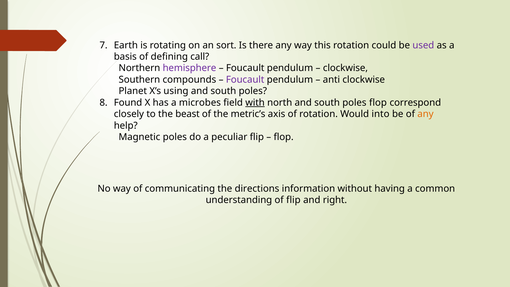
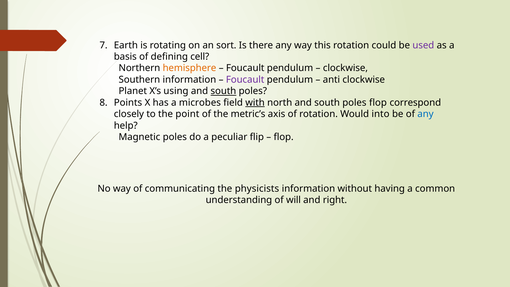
call: call -> cell
hemisphere colour: purple -> orange
Southern compounds: compounds -> information
south at (223, 91) underline: none -> present
Found: Found -> Points
beast: beast -> point
any at (425, 114) colour: orange -> blue
directions: directions -> physicists
of flip: flip -> will
